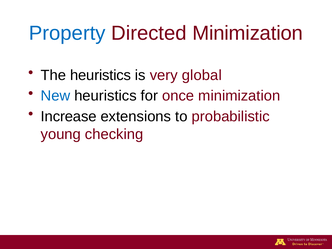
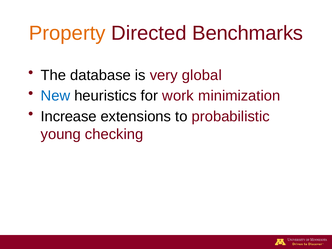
Property colour: blue -> orange
Directed Minimization: Minimization -> Benchmarks
The heuristics: heuristics -> database
once: once -> work
